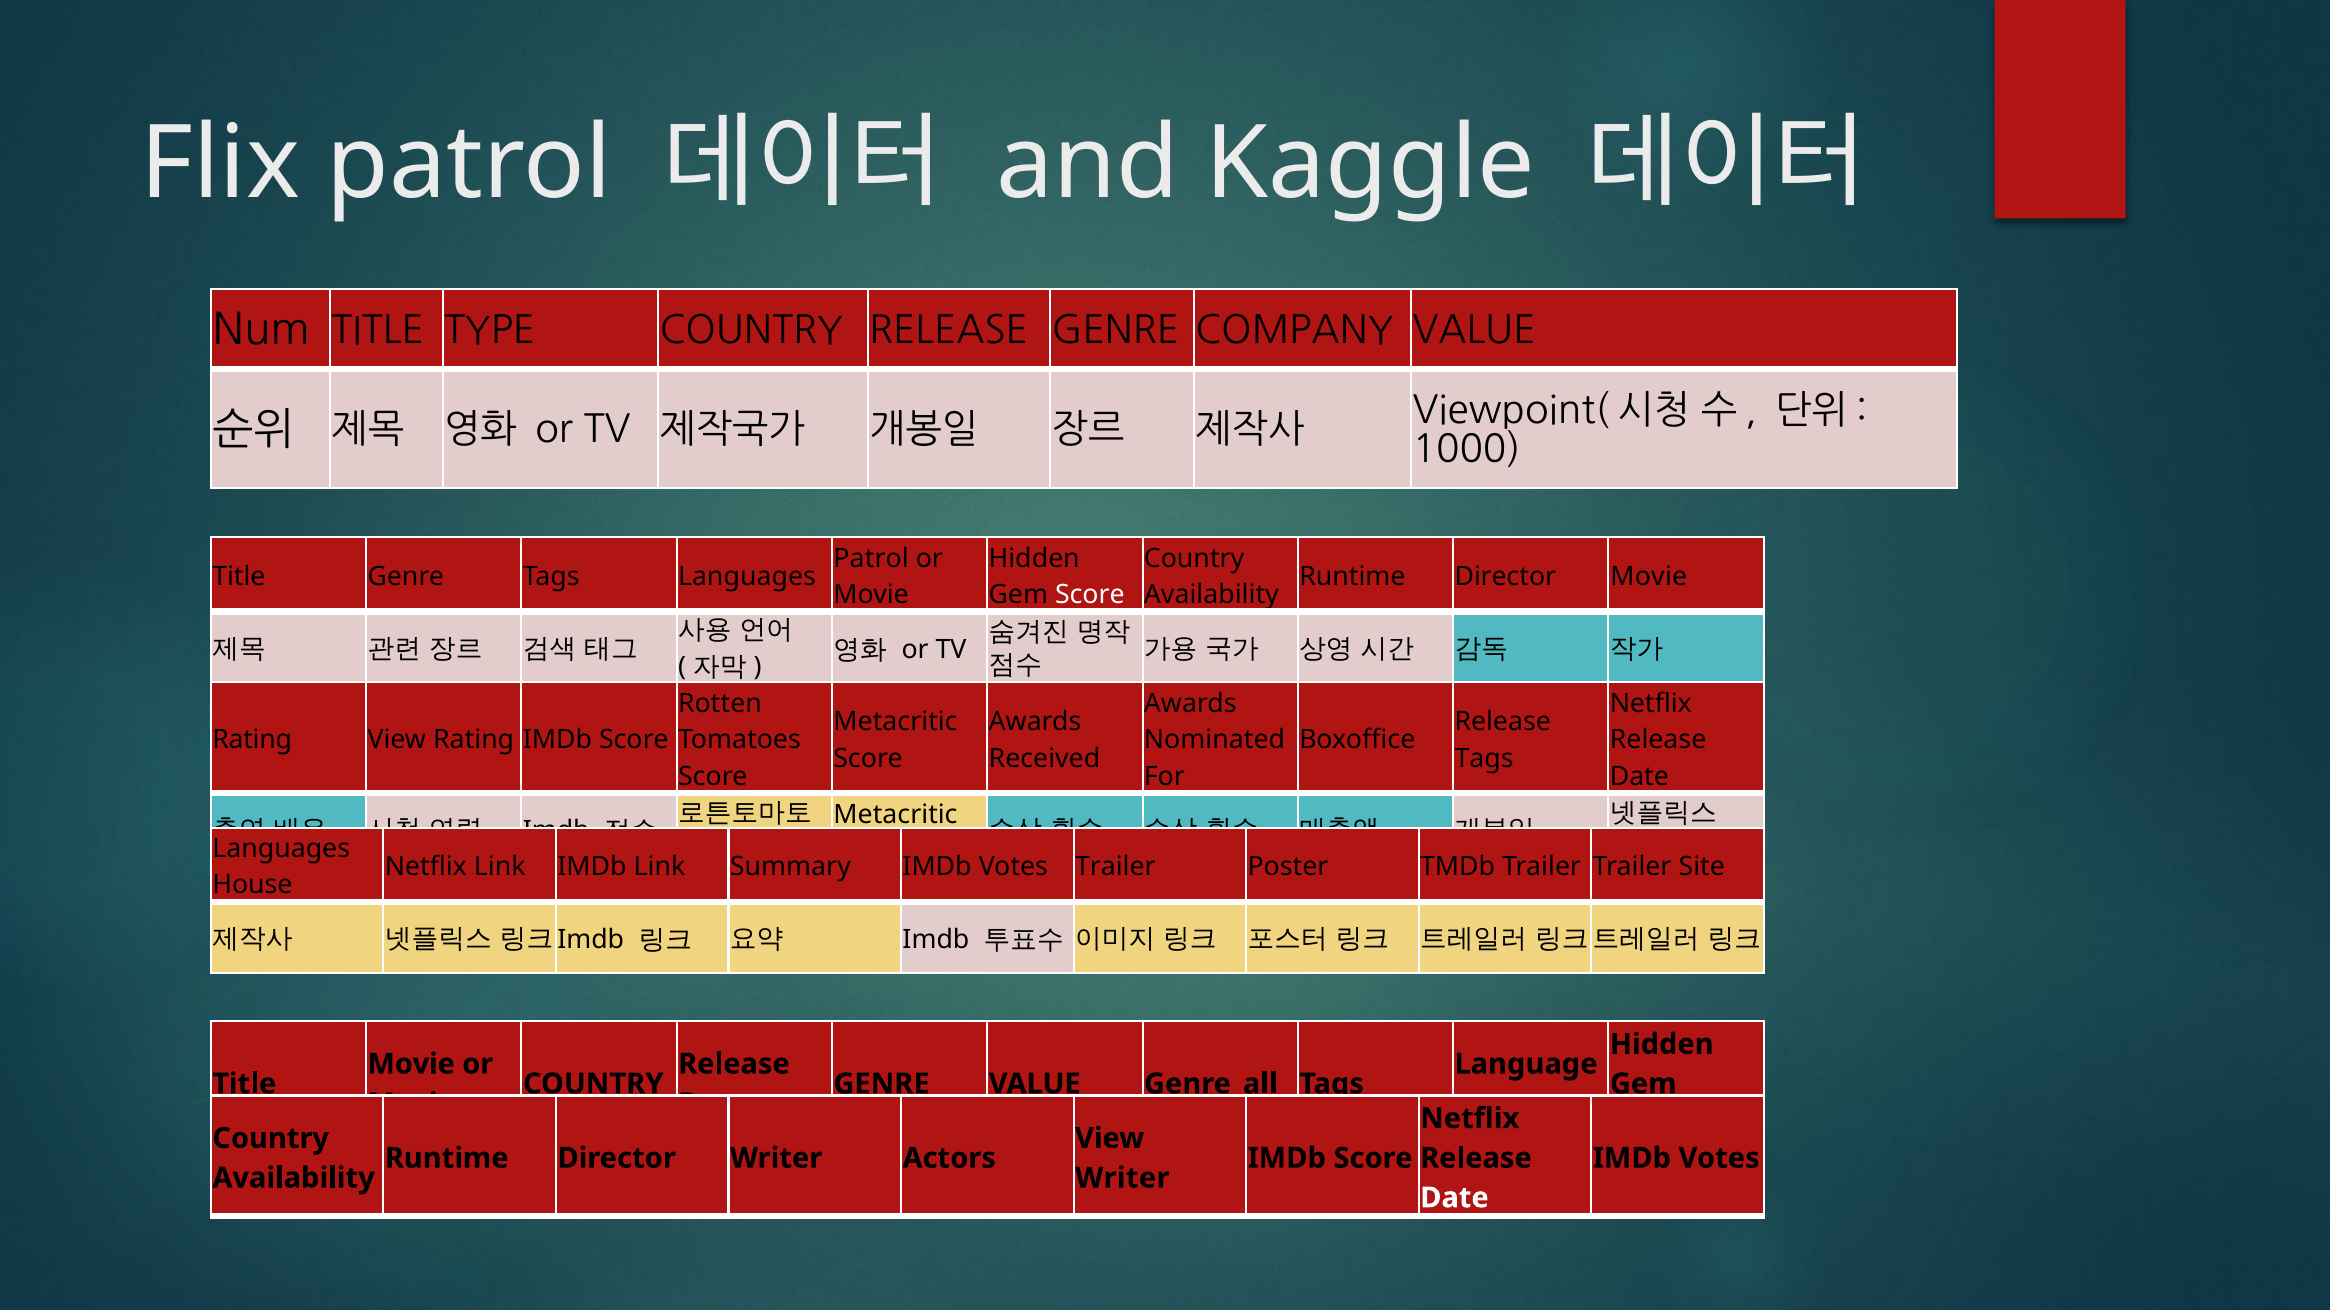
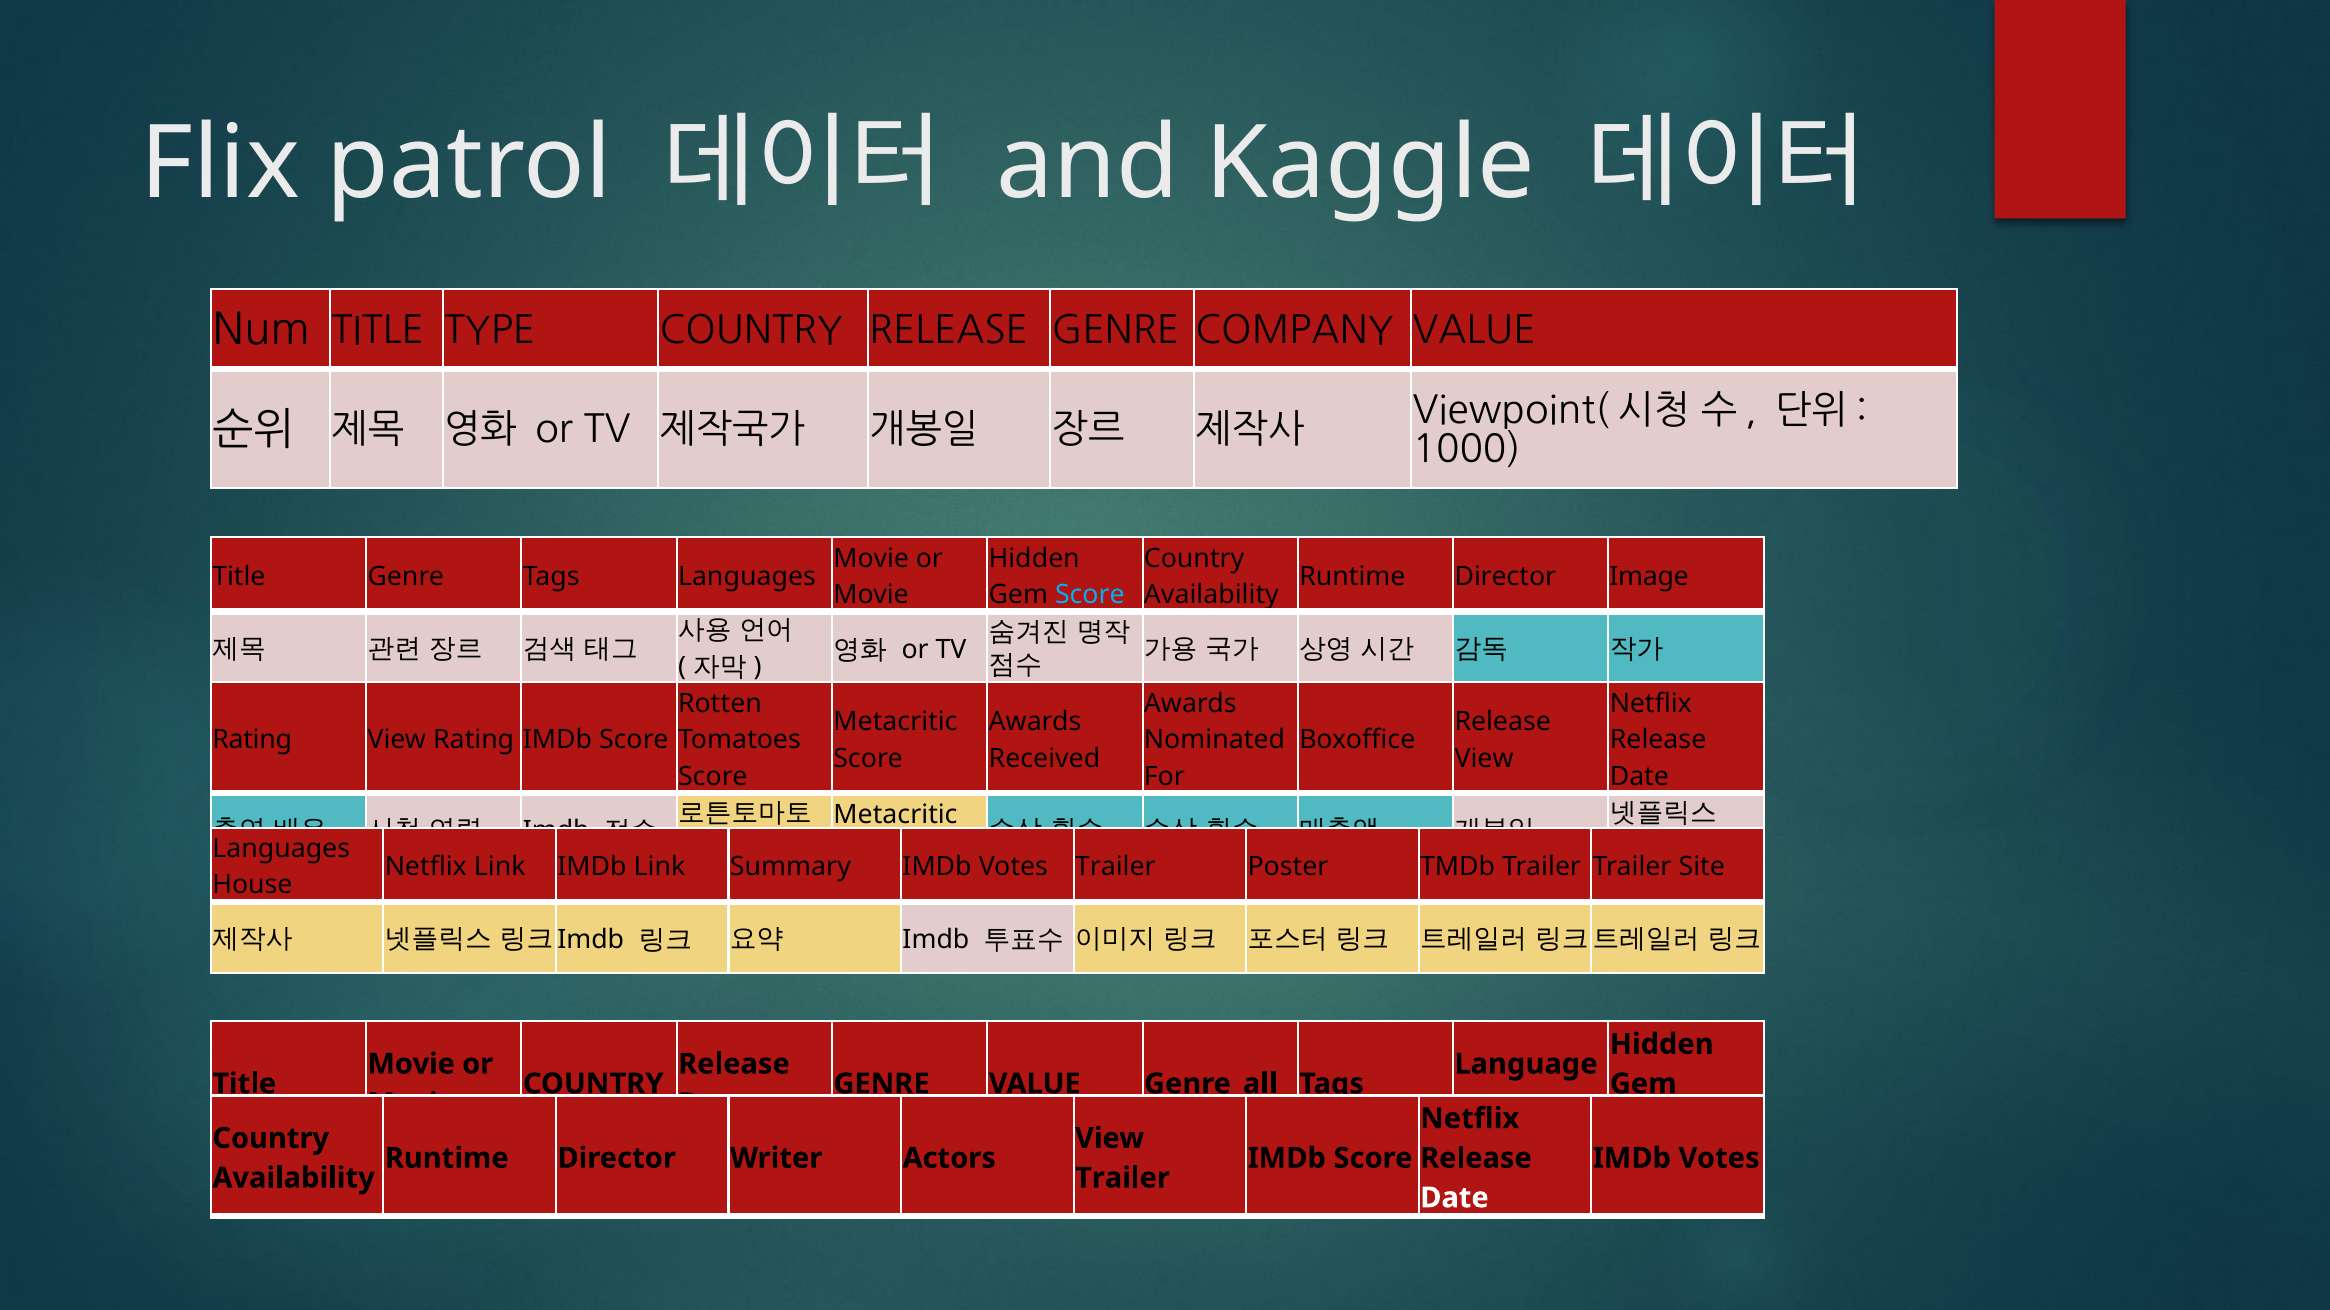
Patrol at (871, 559): Patrol -> Movie
Director Movie: Movie -> Image
Score at (1090, 595) colour: white -> light blue
Tags at (1484, 759): Tags -> View
Writer at (1122, 1178): Writer -> Trailer
